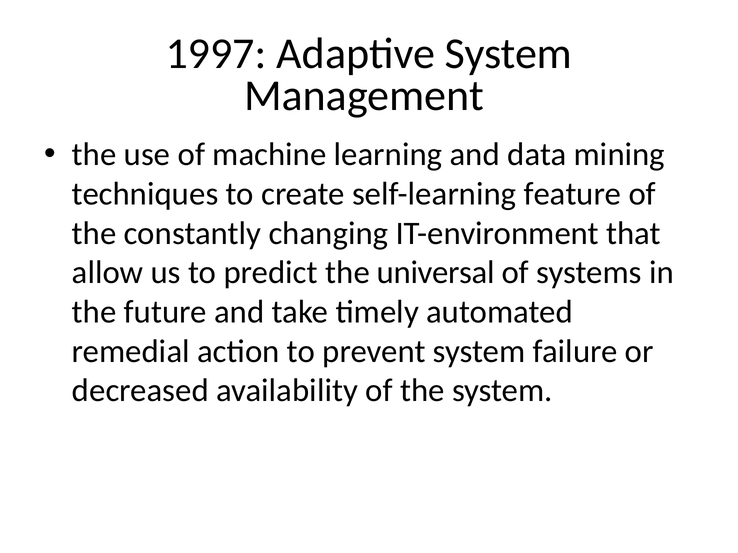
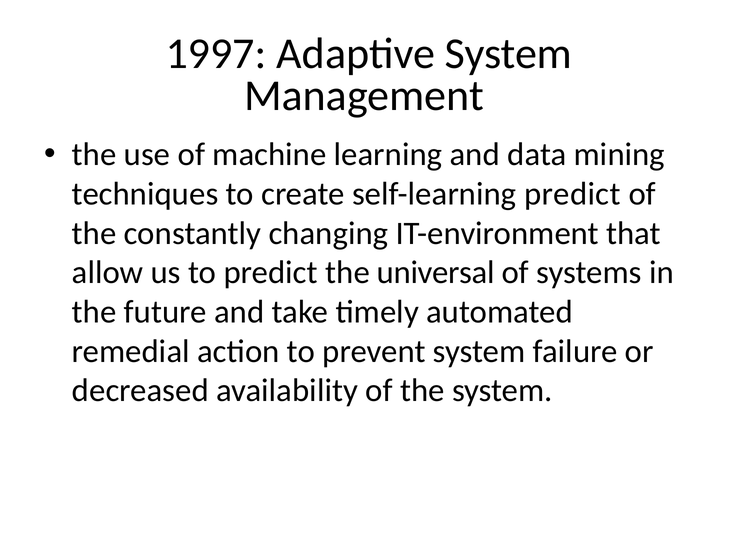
self-learning feature: feature -> predict
